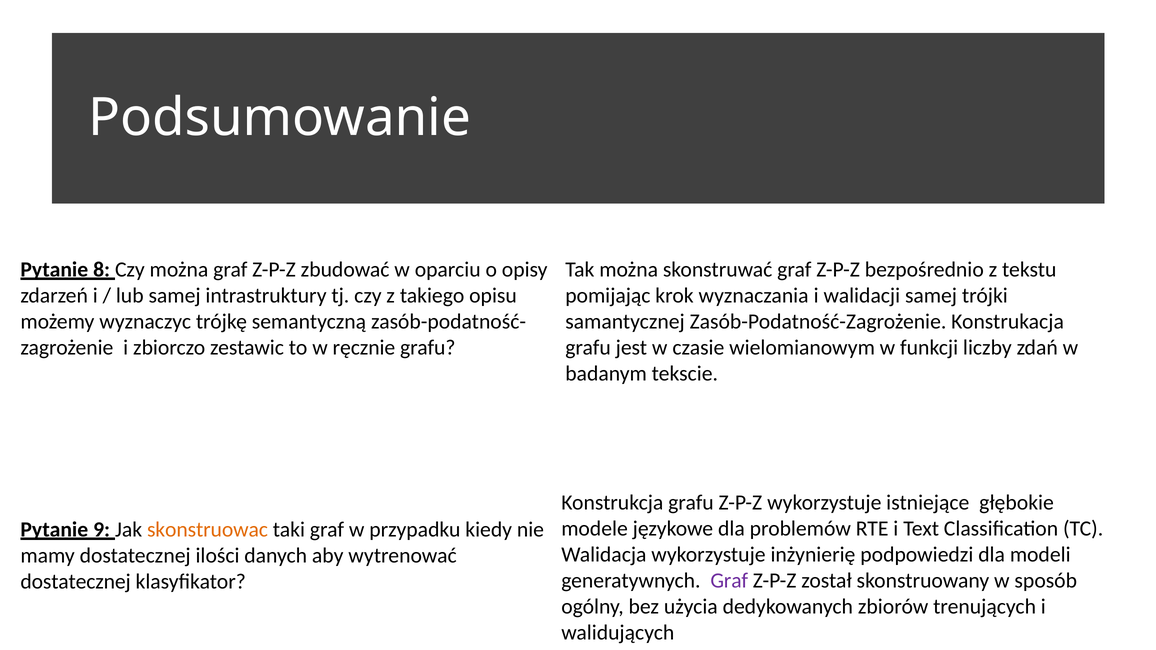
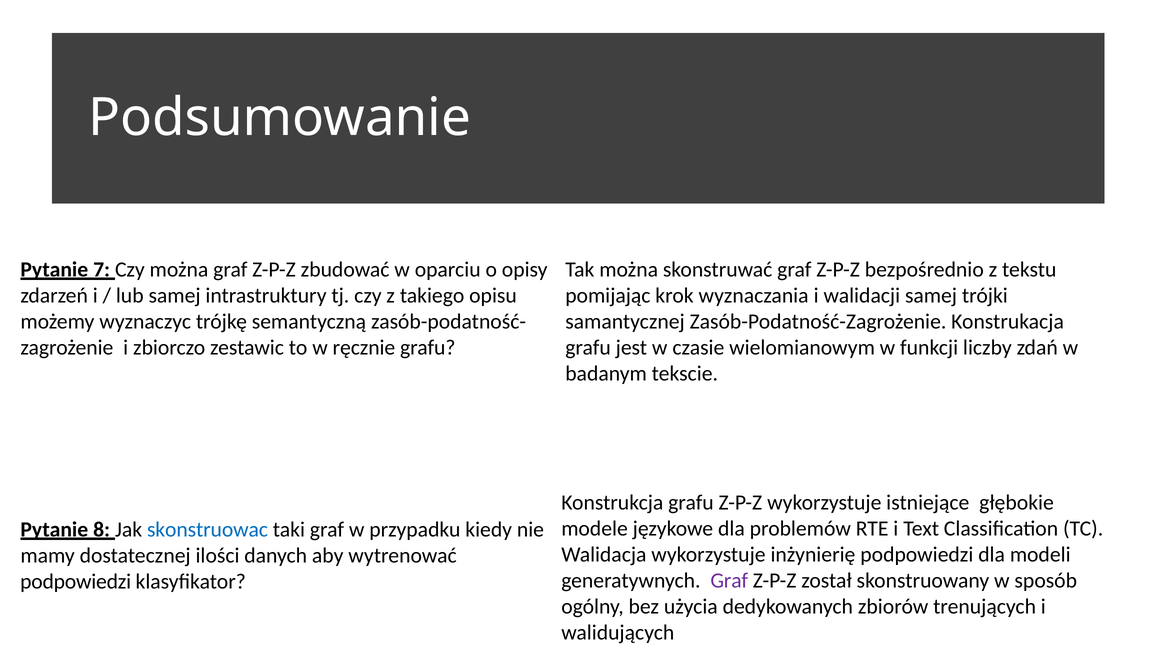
8: 8 -> 7
9: 9 -> 8
skonstruowac colour: orange -> blue
dostatecznej at (76, 582): dostatecznej -> podpowiedzi
